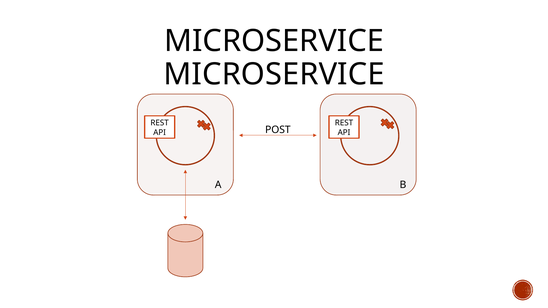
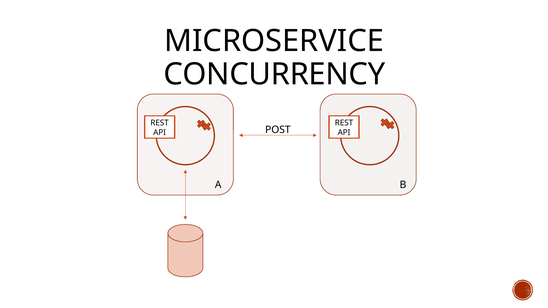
MICROSERVICE at (274, 74): MICROSERVICE -> CONCURRENCY
